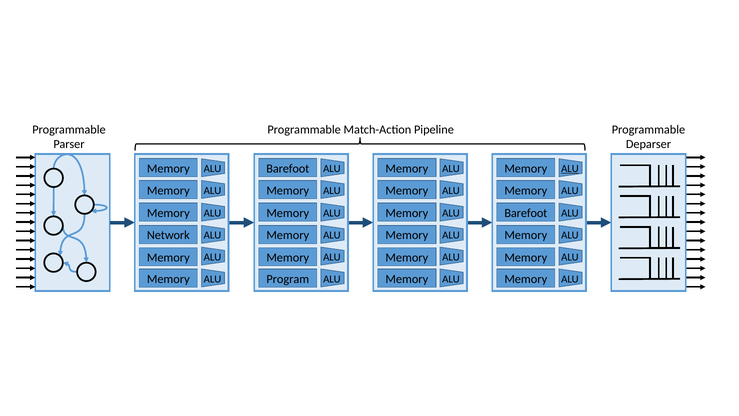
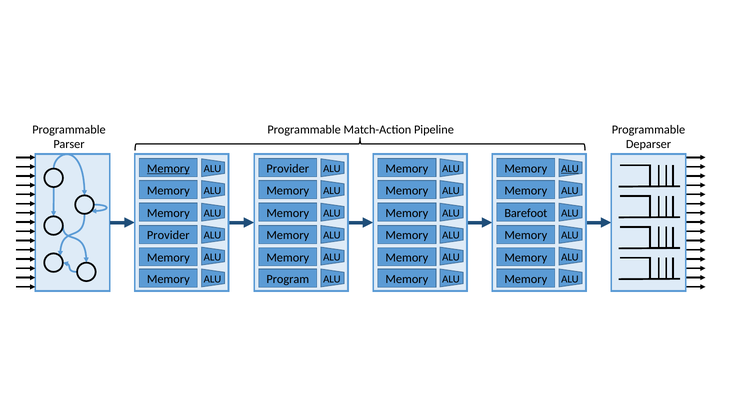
Memory at (168, 168) underline: none -> present
Barefoot at (288, 168): Barefoot -> Provider
Network at (168, 235): Network -> Provider
